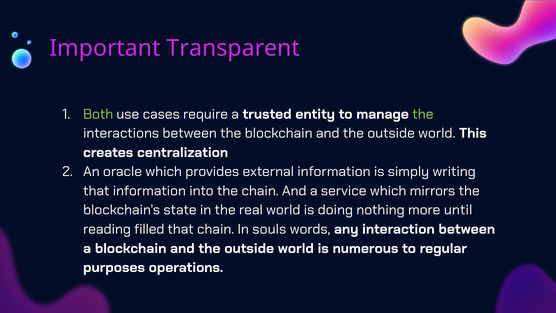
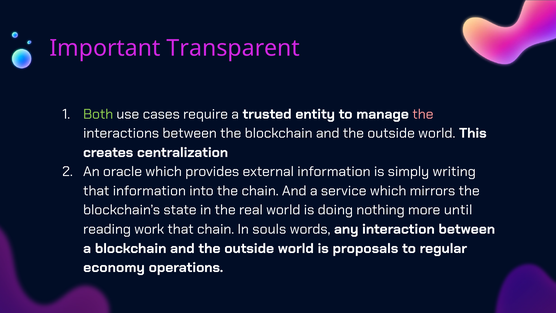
the at (423, 114) colour: light green -> pink
filled: filled -> work
numerous: numerous -> proposals
purposes: purposes -> economy
